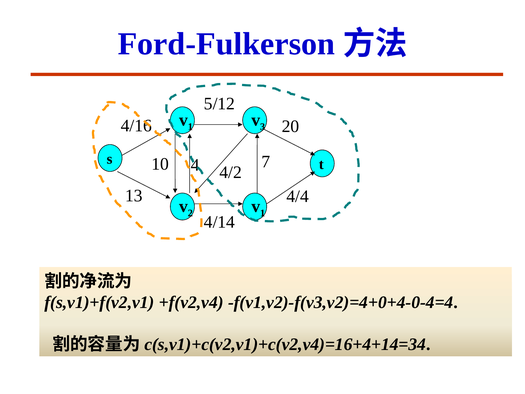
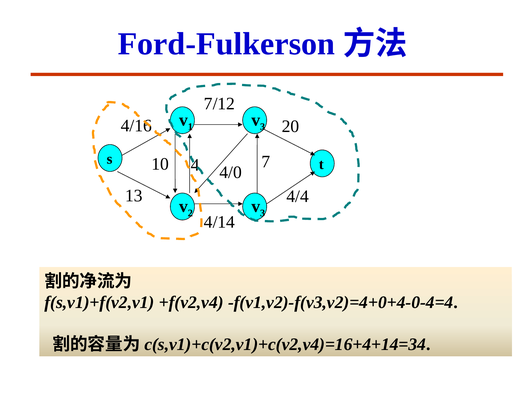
5/12: 5/12 -> 7/12
4/2: 4/2 -> 4/0
1 at (263, 213): 1 -> 3
